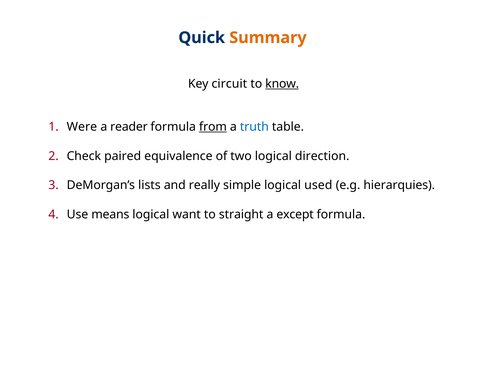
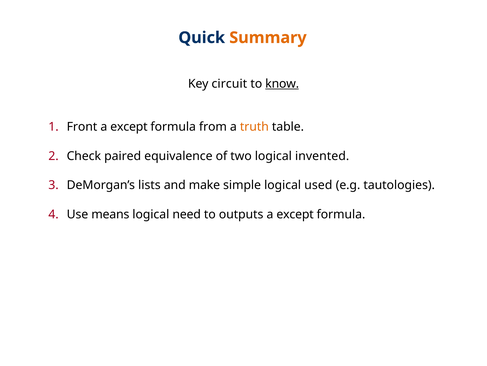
Were: Were -> Front
reader at (129, 126): reader -> except
from underline: present -> none
truth colour: blue -> orange
direction: direction -> invented
really: really -> make
hierarquies: hierarquies -> tautologies
want: want -> need
straight: straight -> outputs
